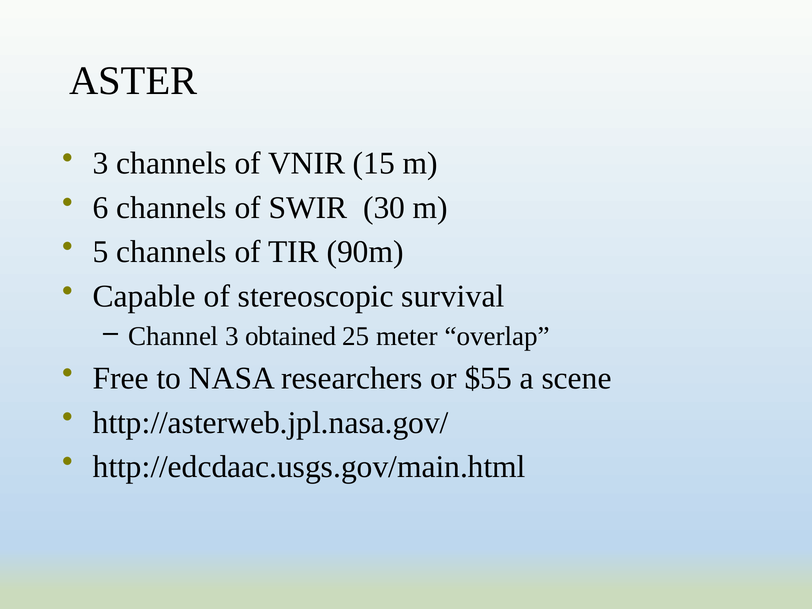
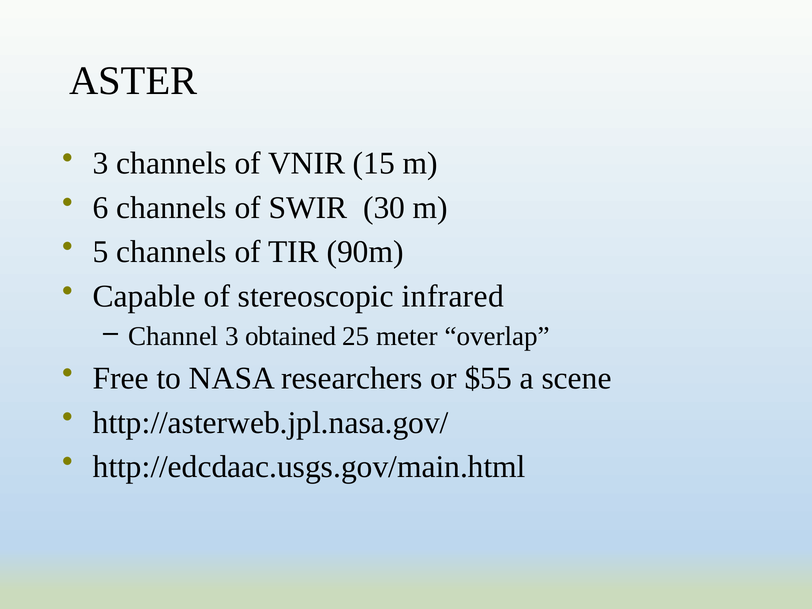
survival: survival -> infrared
